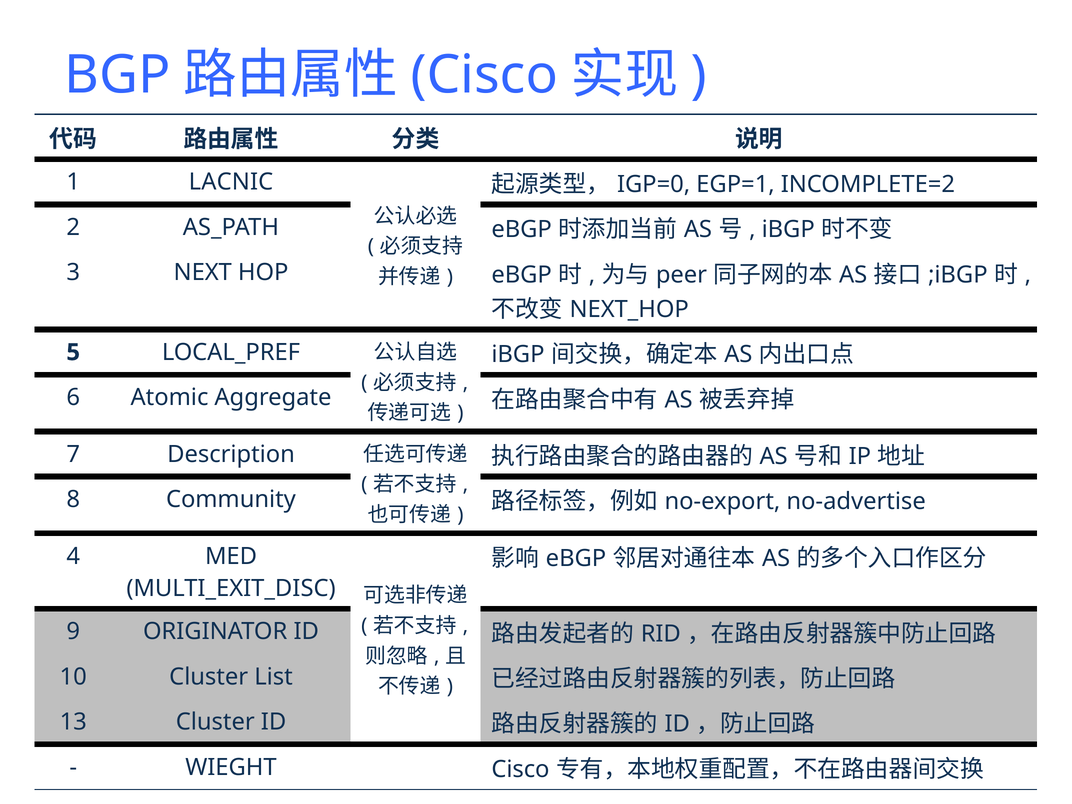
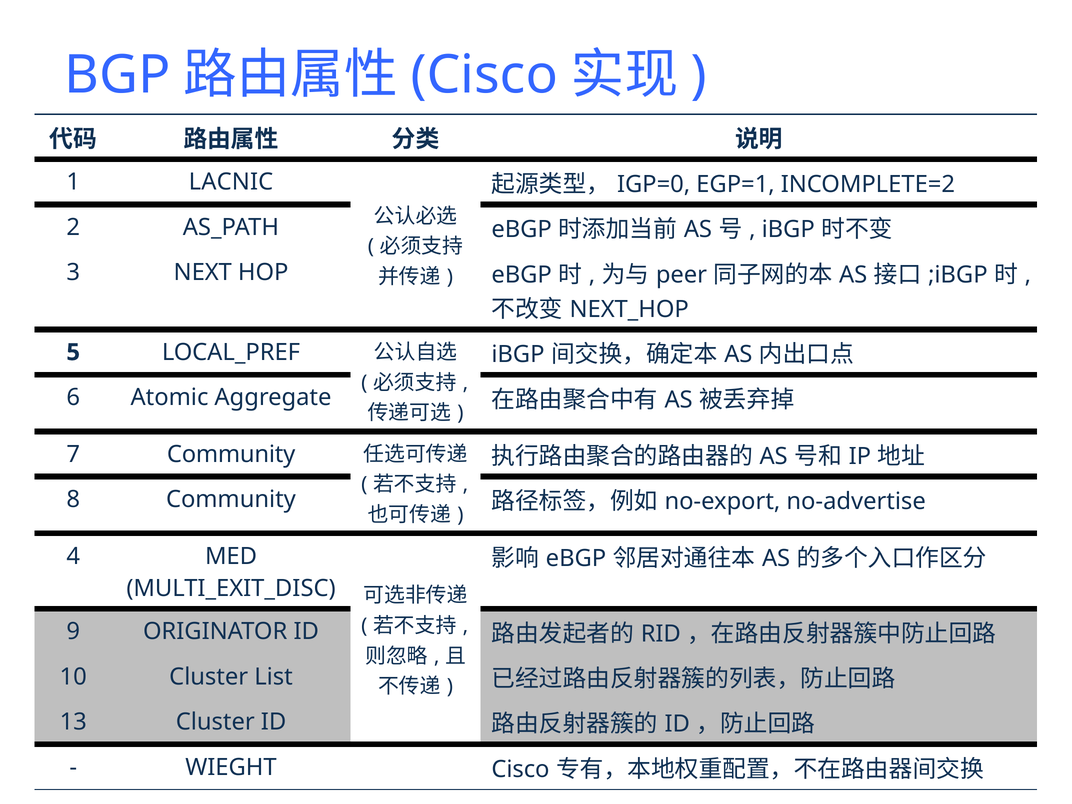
7 Description: Description -> Community
